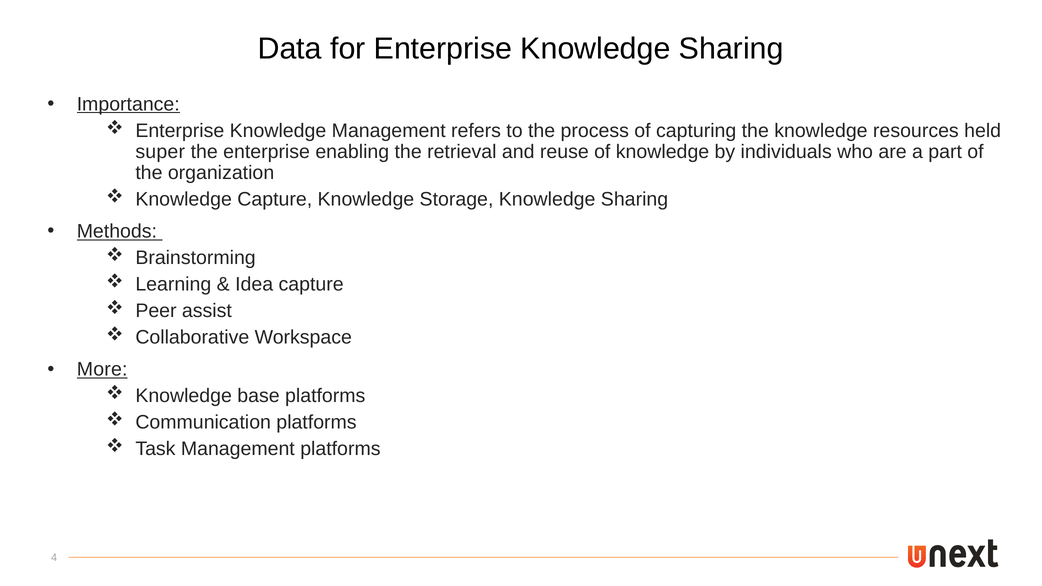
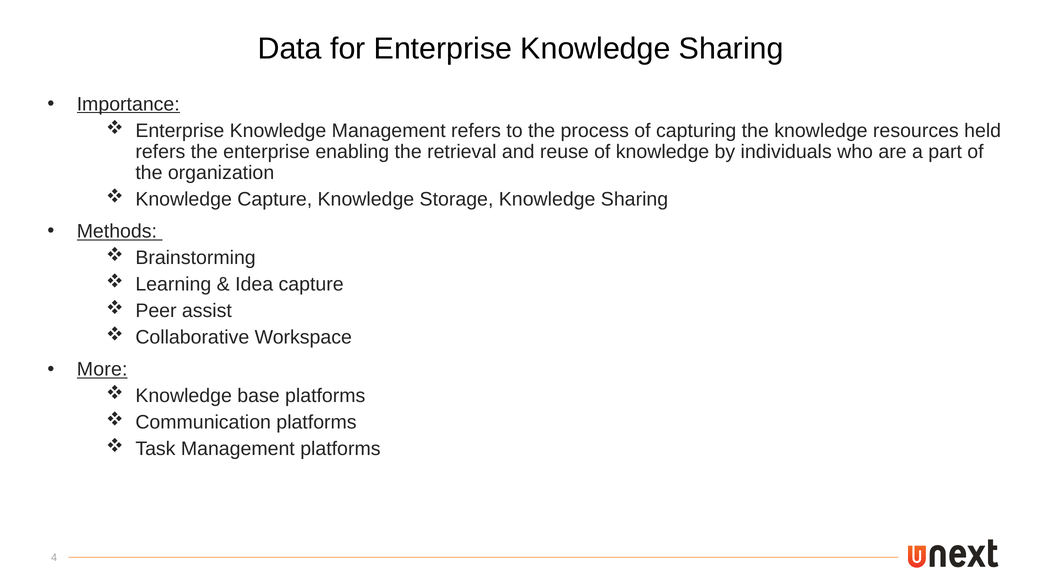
super at (160, 152): super -> refers
